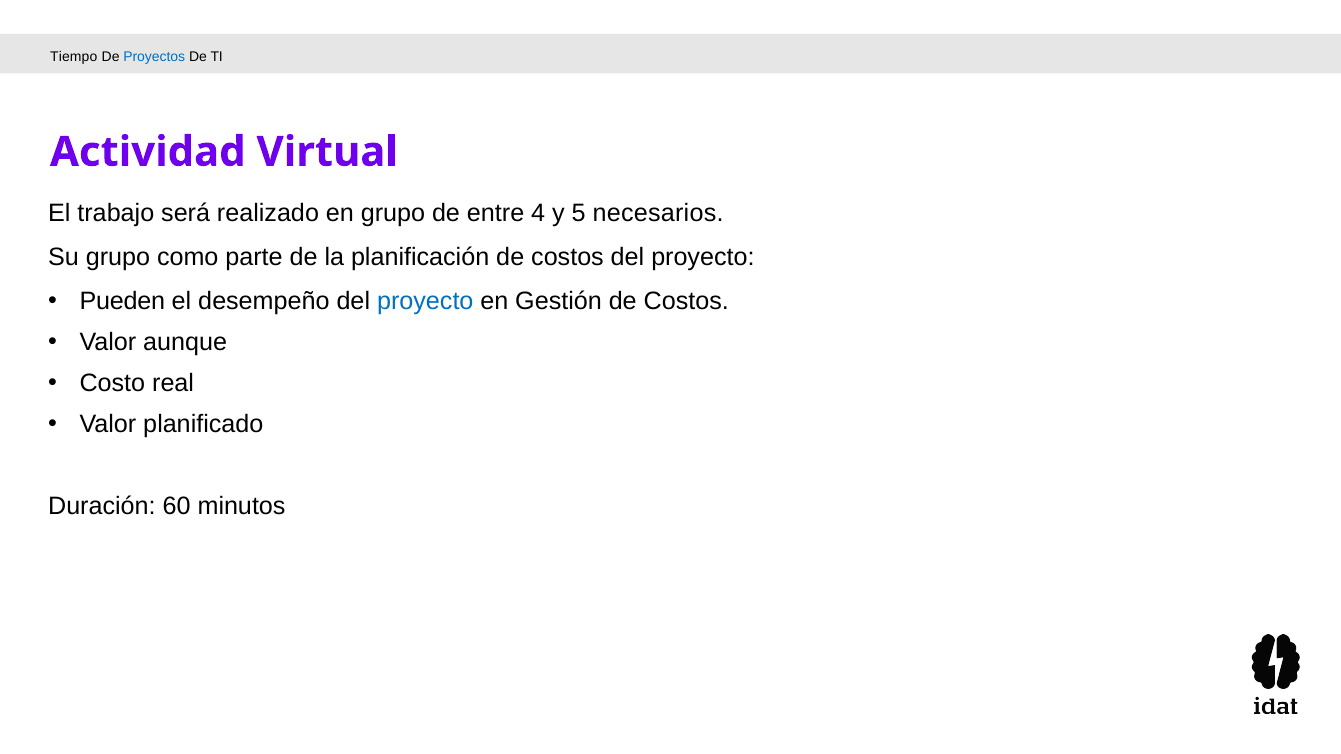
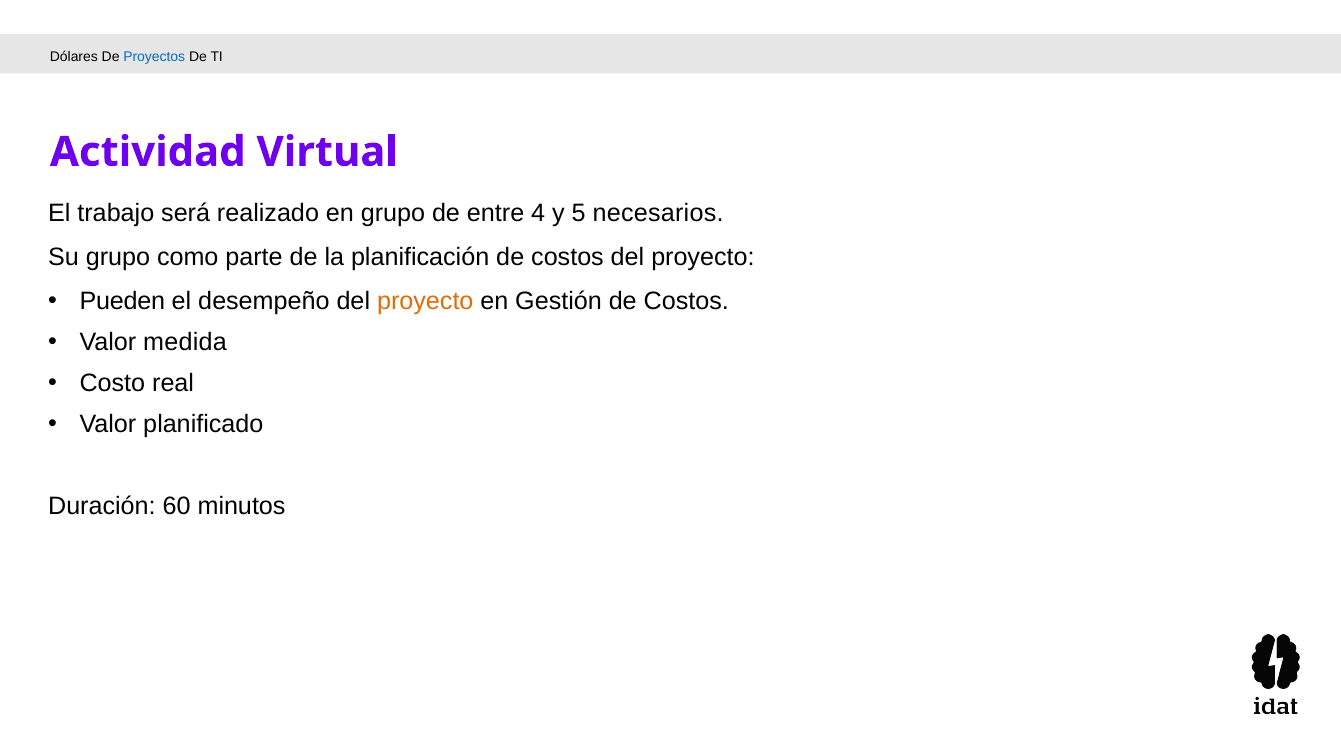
Tiempo: Tiempo -> Dólares
proyecto at (425, 301) colour: blue -> orange
aunque: aunque -> medida
